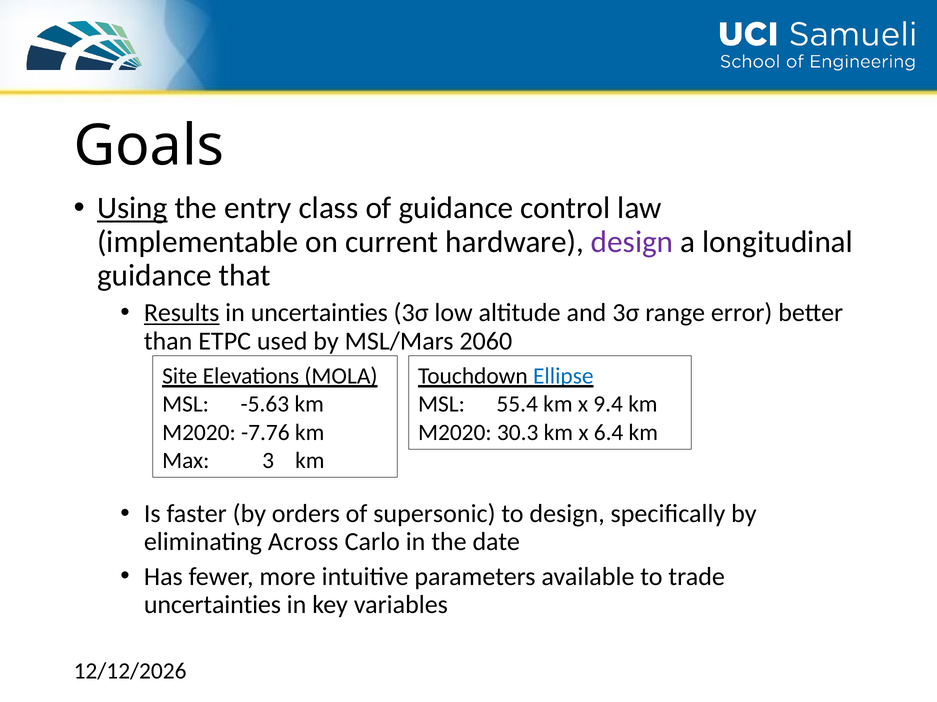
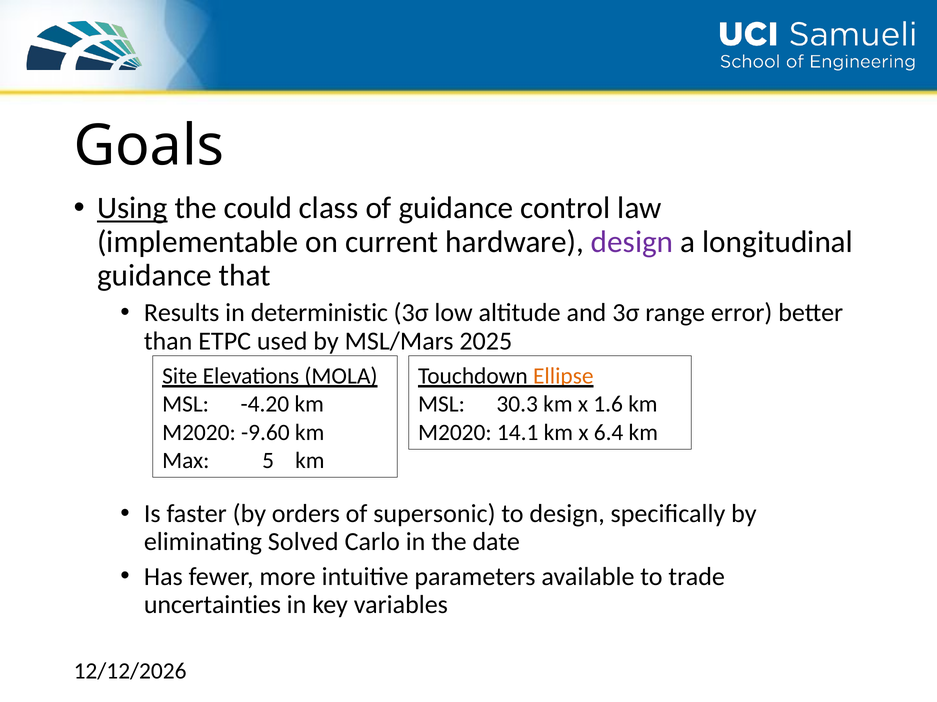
entry: entry -> could
Results underline: present -> none
in uncertainties: uncertainties -> deterministic
2060: 2060 -> 2025
Ellipse colour: blue -> orange
-5.63: -5.63 -> -4.20
55.4: 55.4 -> 30.3
9.4: 9.4 -> 1.6
-7.76: -7.76 -> -9.60
30.3: 30.3 -> 14.1
3: 3 -> 5
Across: Across -> Solved
